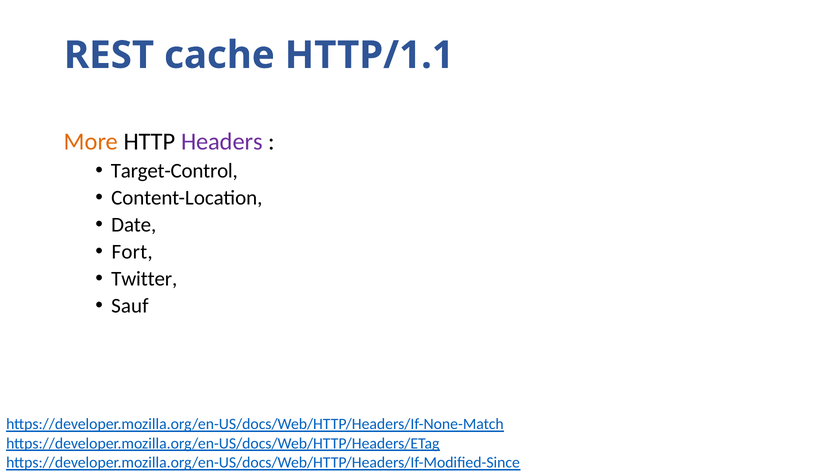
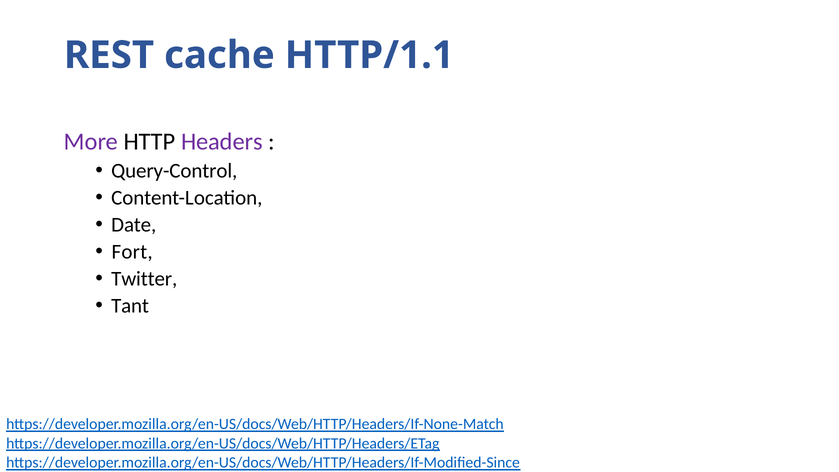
More colour: orange -> purple
Target-Control: Target-Control -> Query-Control
Sauf: Sauf -> Tant
